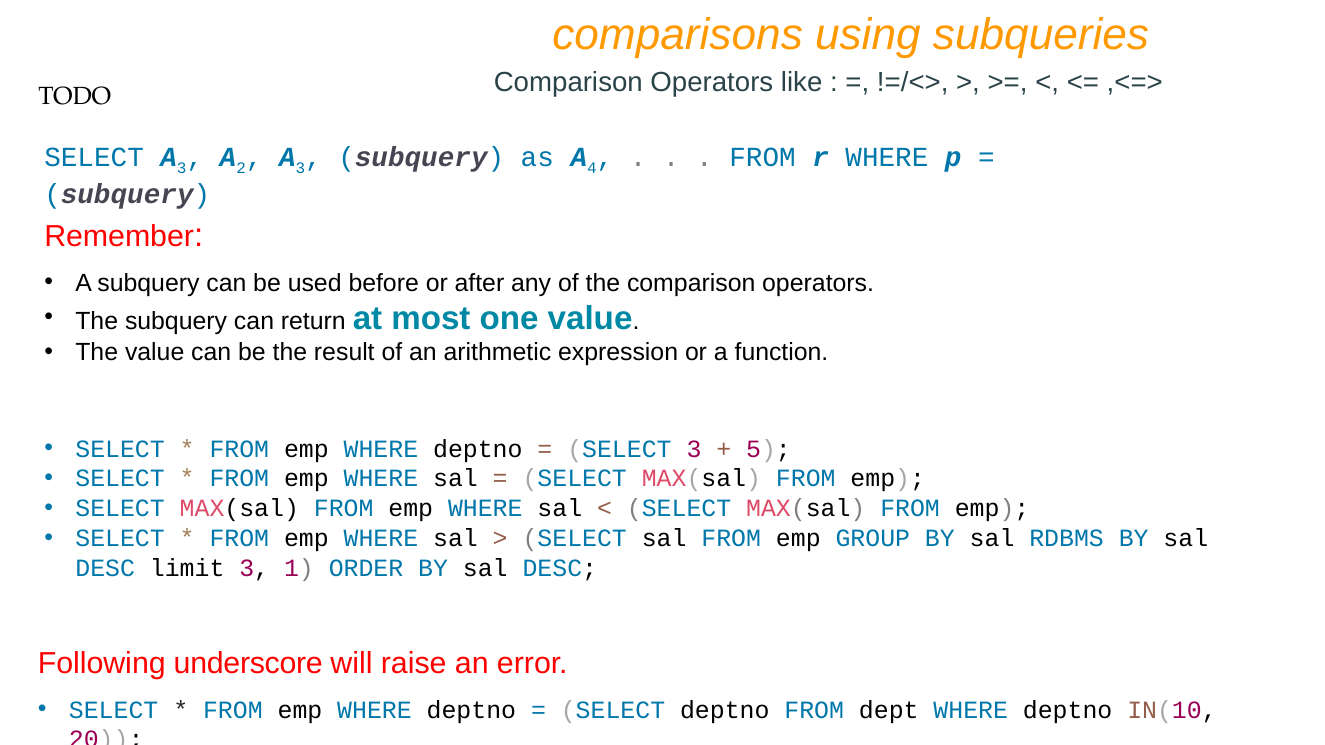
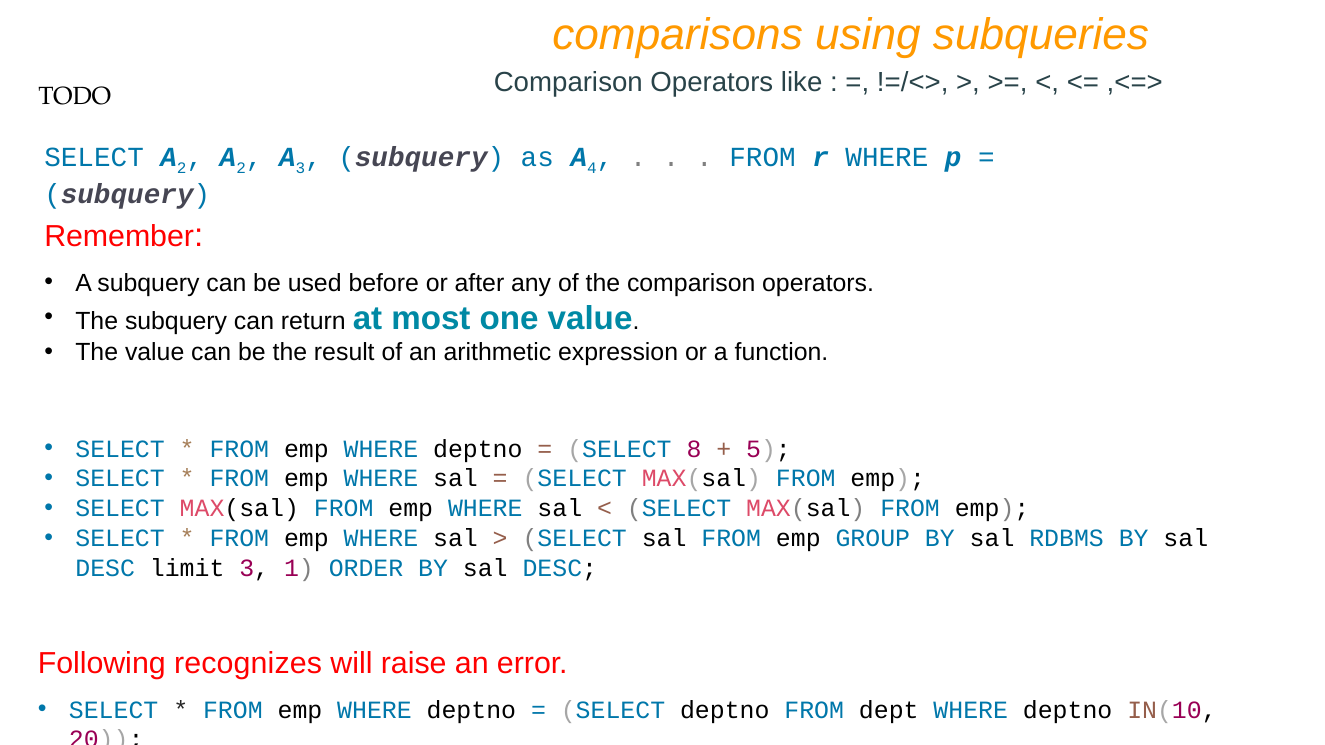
SELECT A 3: 3 -> 2
SELECT 3: 3 -> 8
underscore: underscore -> recognizes
